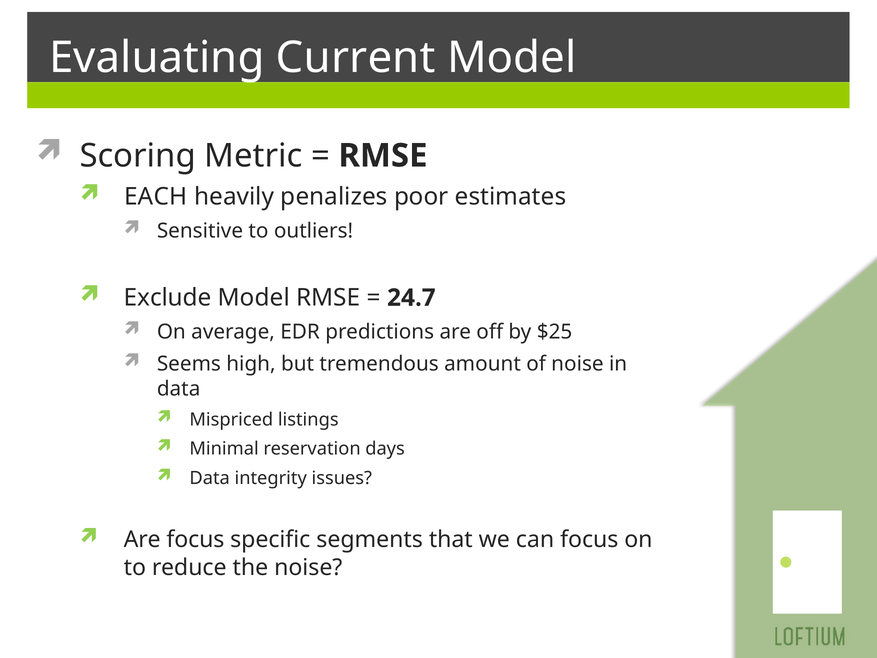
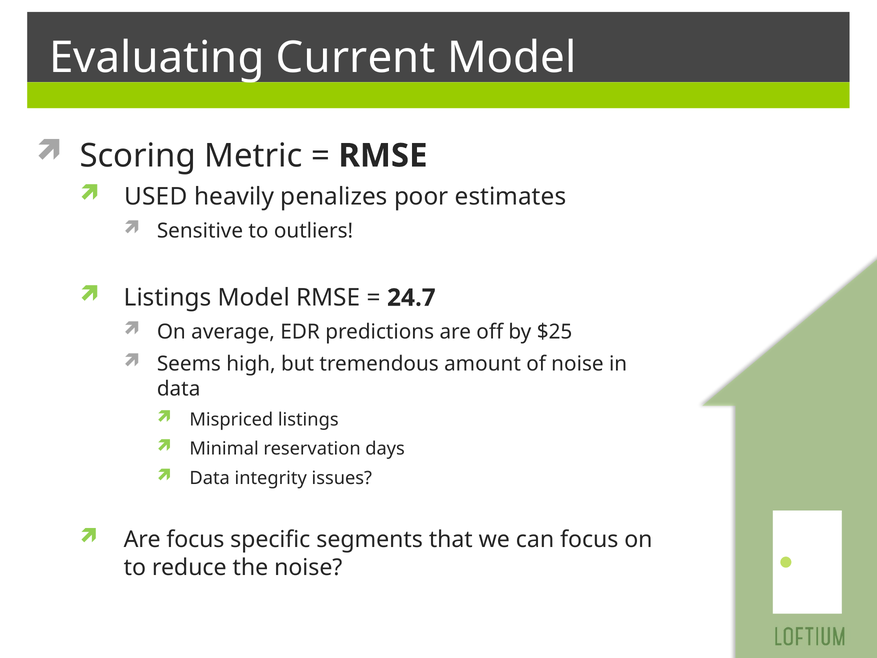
EACH: EACH -> USED
Exclude at (168, 298): Exclude -> Listings
